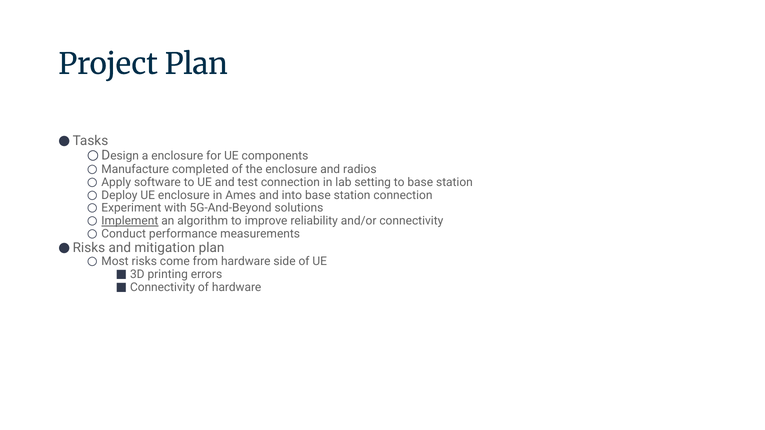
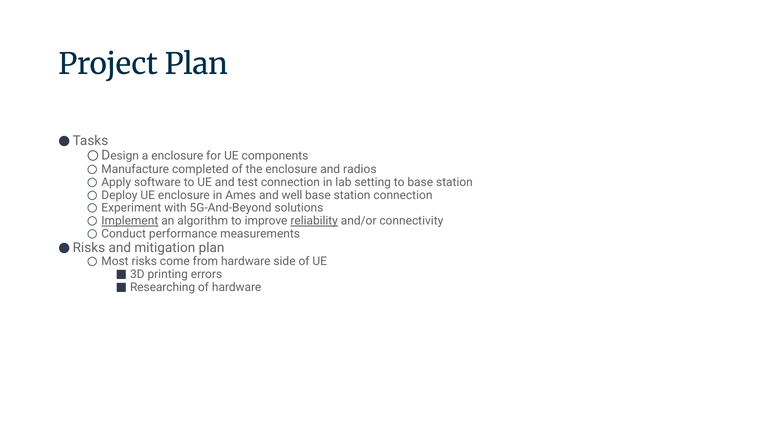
into: into -> well
reliability underline: none -> present
Connectivity at (163, 287): Connectivity -> Researching
